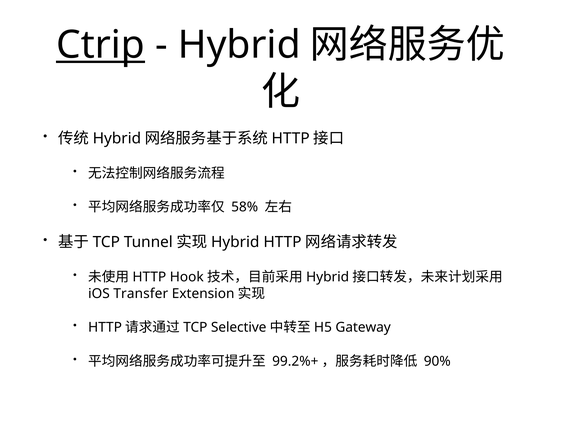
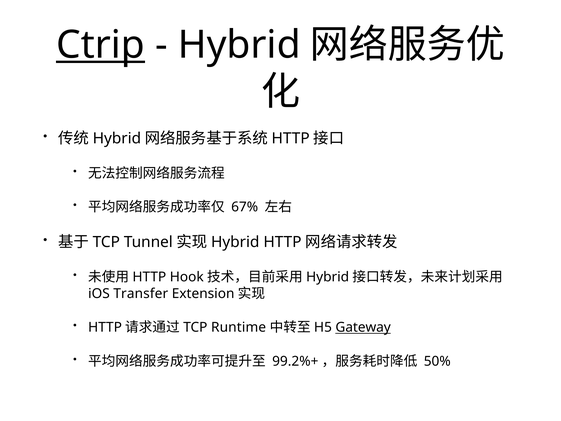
58%: 58% -> 67%
Selective: Selective -> Runtime
Gateway underline: none -> present
90%: 90% -> 50%
